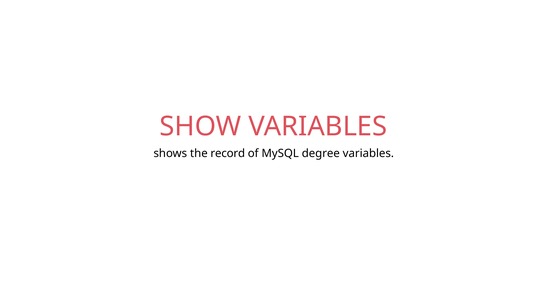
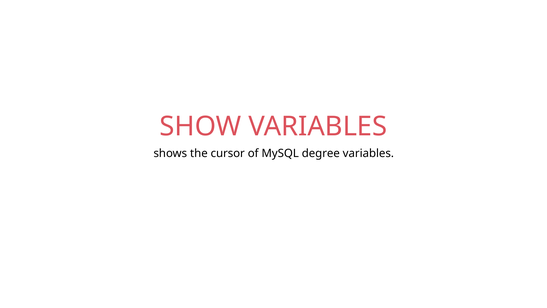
record: record -> cursor
